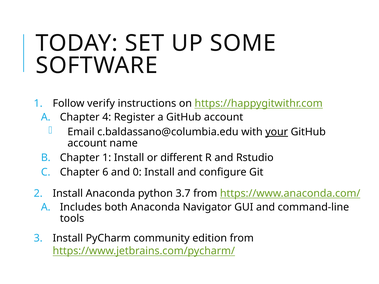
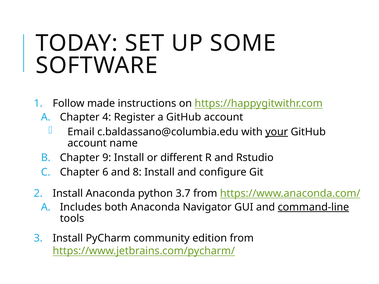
verify: verify -> made
Chapter 1: 1 -> 9
0: 0 -> 8
command-line underline: none -> present
